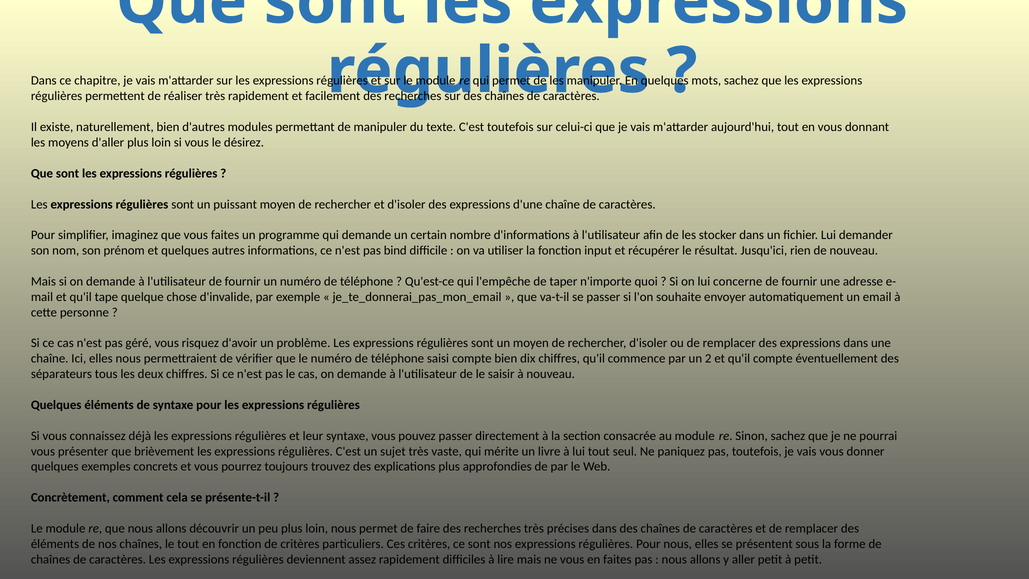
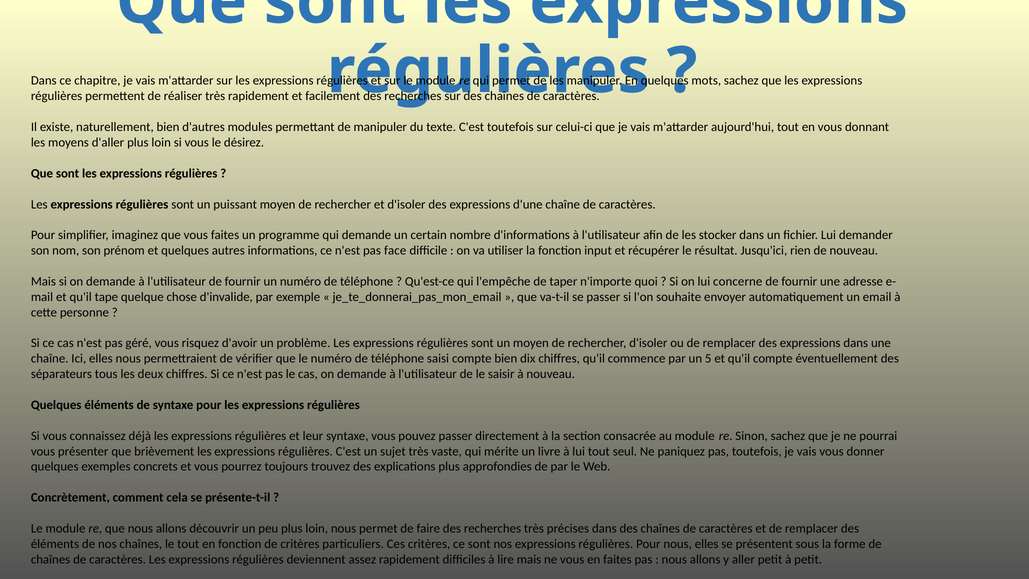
bind: bind -> face
2: 2 -> 5
